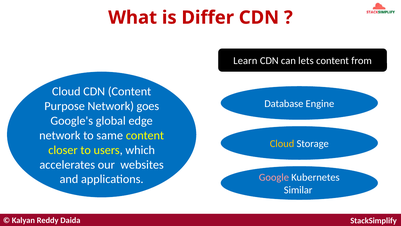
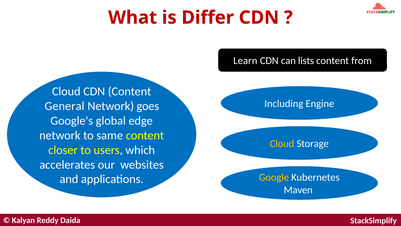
lets: lets -> lists
Database: Database -> Including
Purpose: Purpose -> General
Google colour: pink -> yellow
Similar: Similar -> Maven
